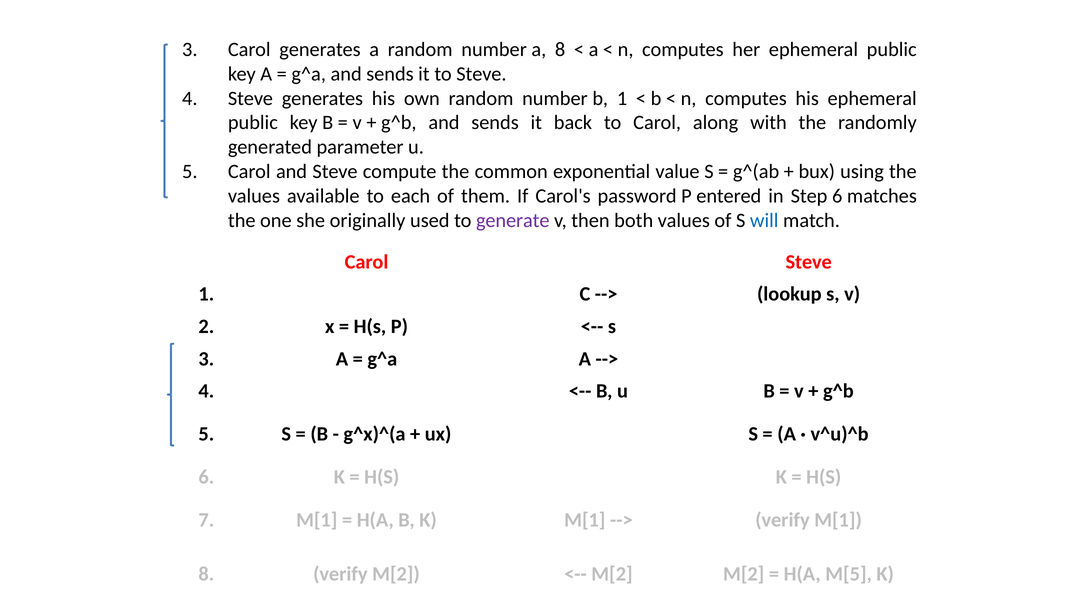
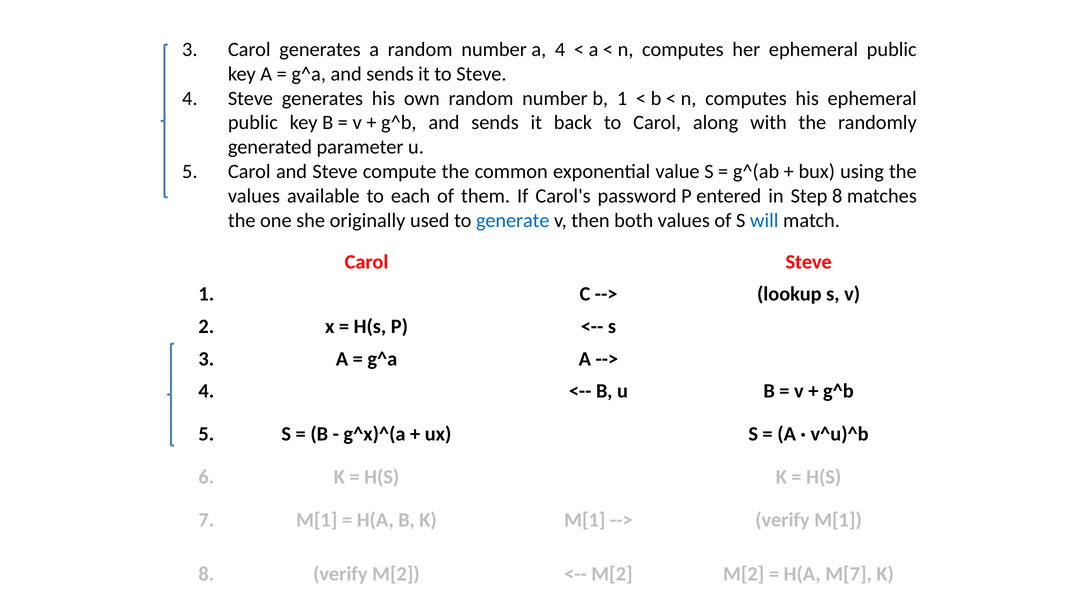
a 8: 8 -> 4
Step 6: 6 -> 8
generate colour: purple -> blue
M[5: M[5 -> M[7
